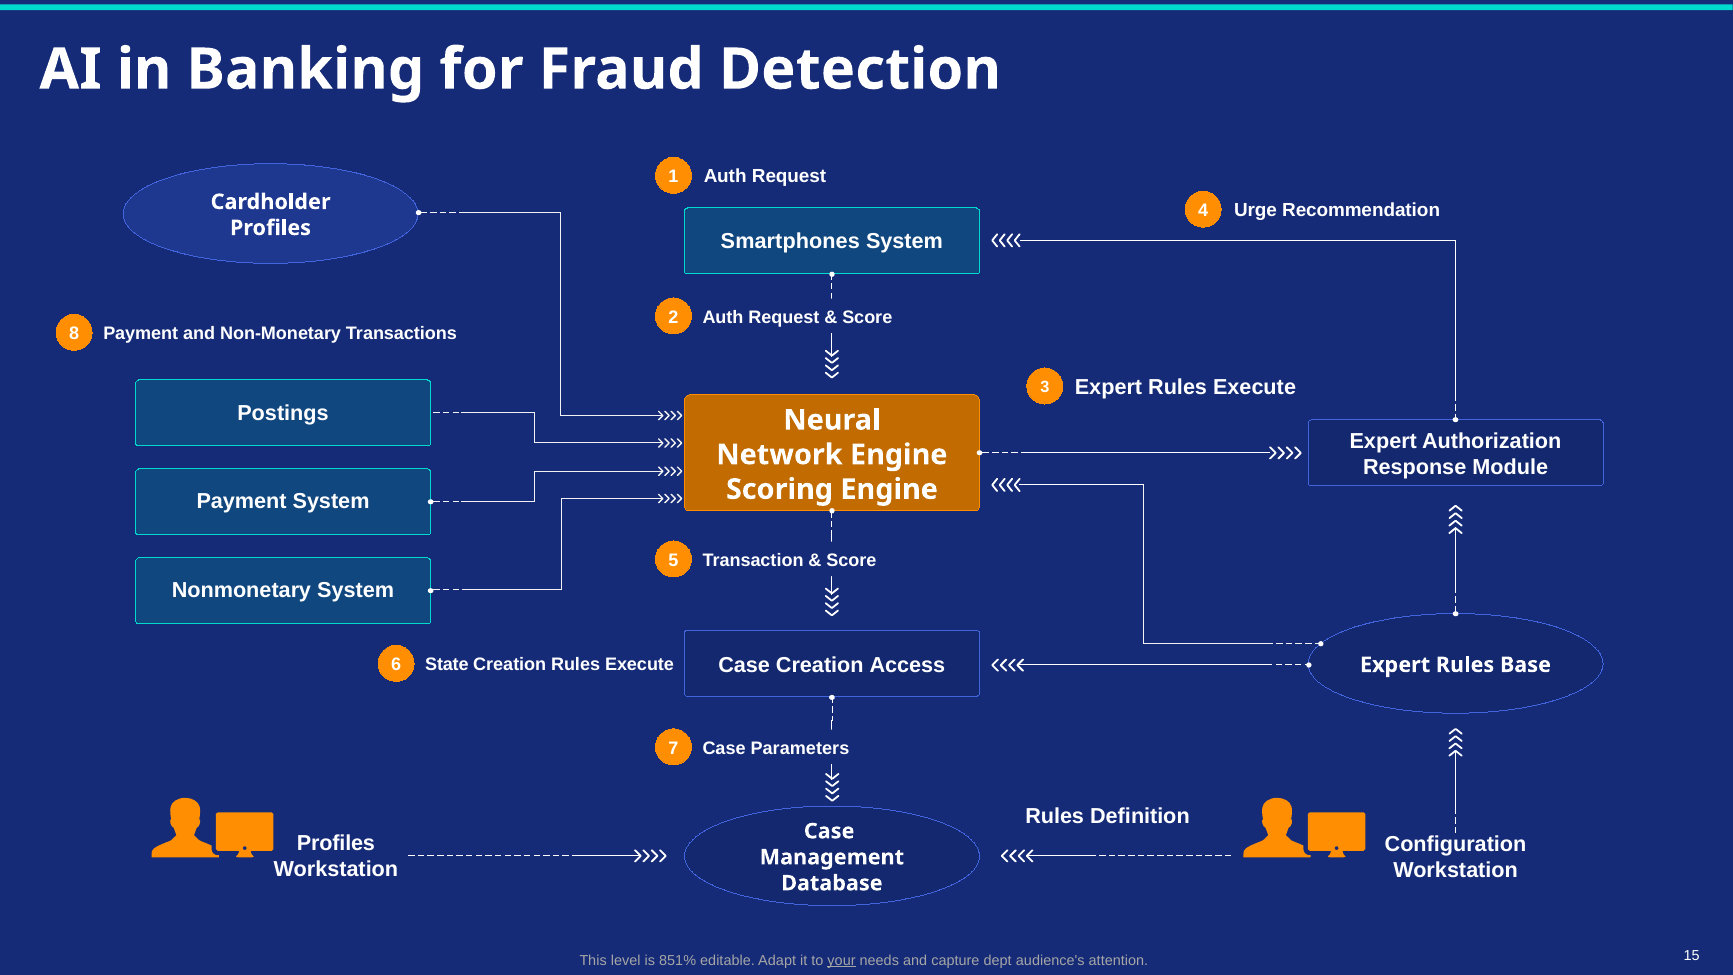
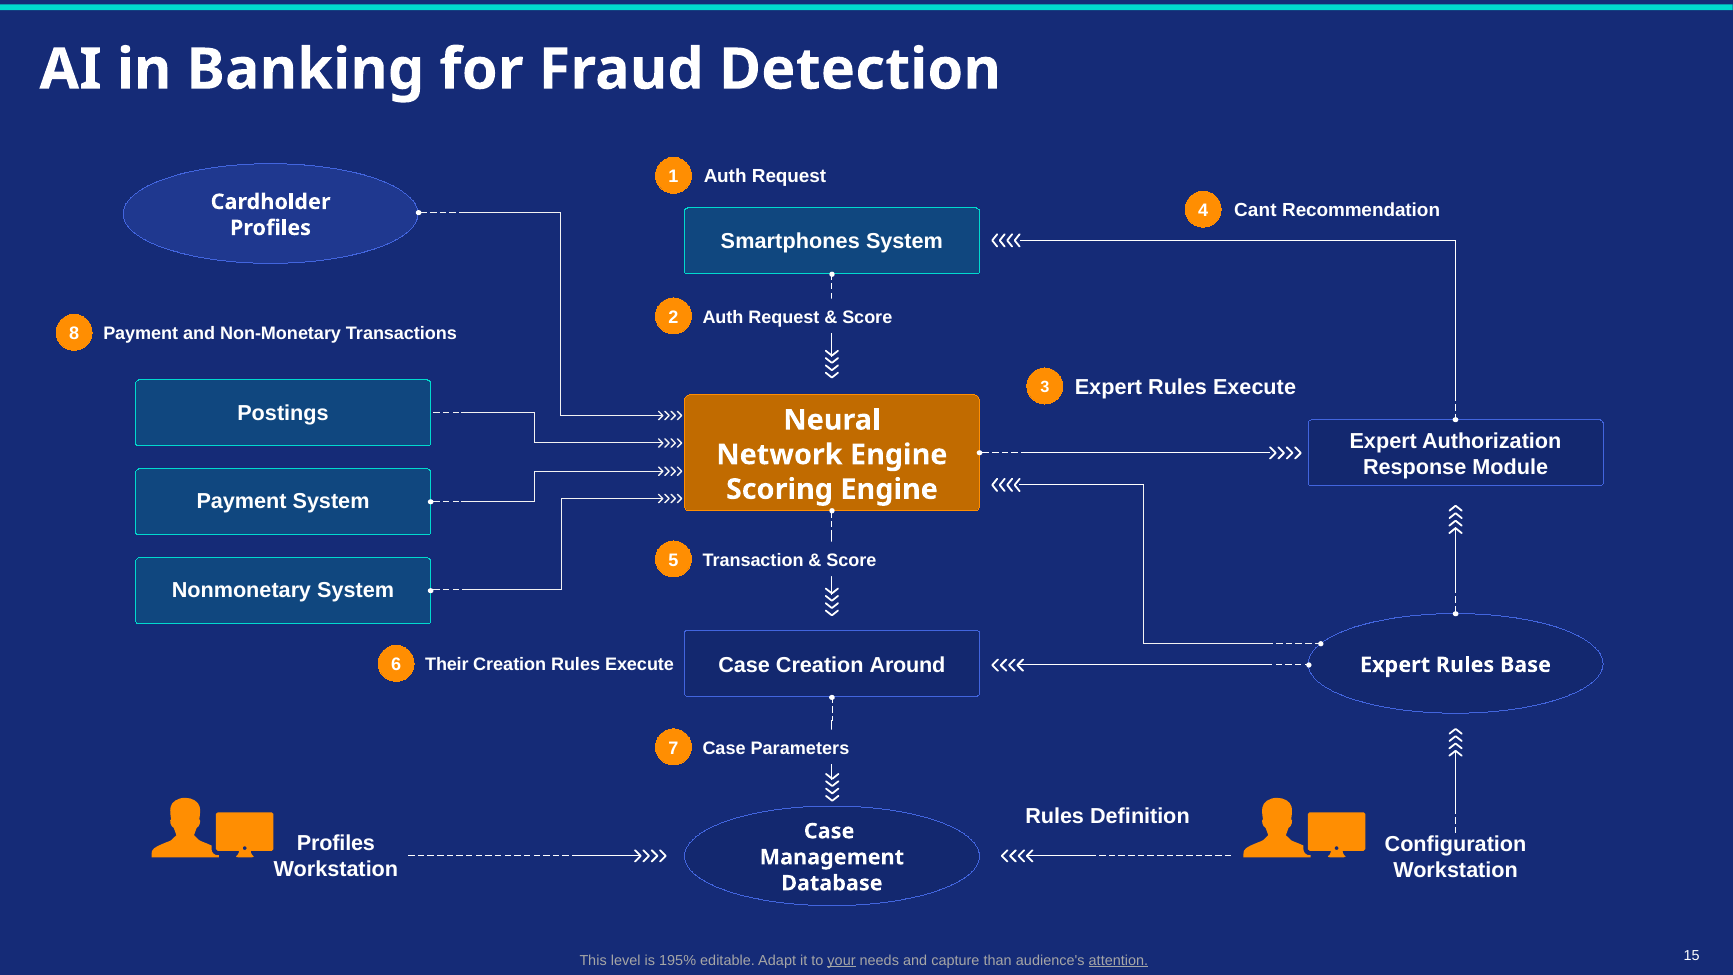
Urge: Urge -> Cant
Access: Access -> Around
State: State -> Their
851%: 851% -> 195%
dept: dept -> than
attention underline: none -> present
